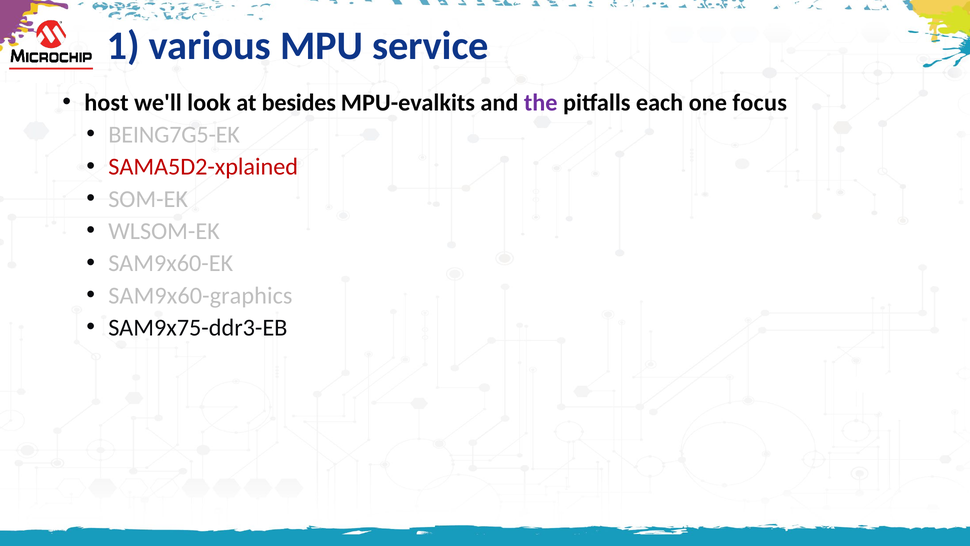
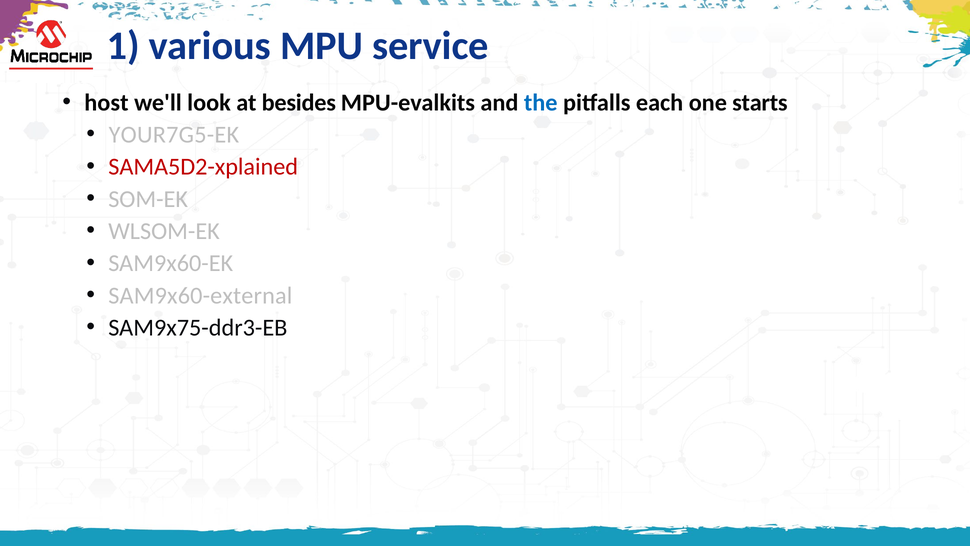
the colour: purple -> blue
focus: focus -> starts
BEING7G5-EK: BEING7G5-EK -> YOUR7G5-EK
SAM9x60-graphics: SAM9x60-graphics -> SAM9x60-external
